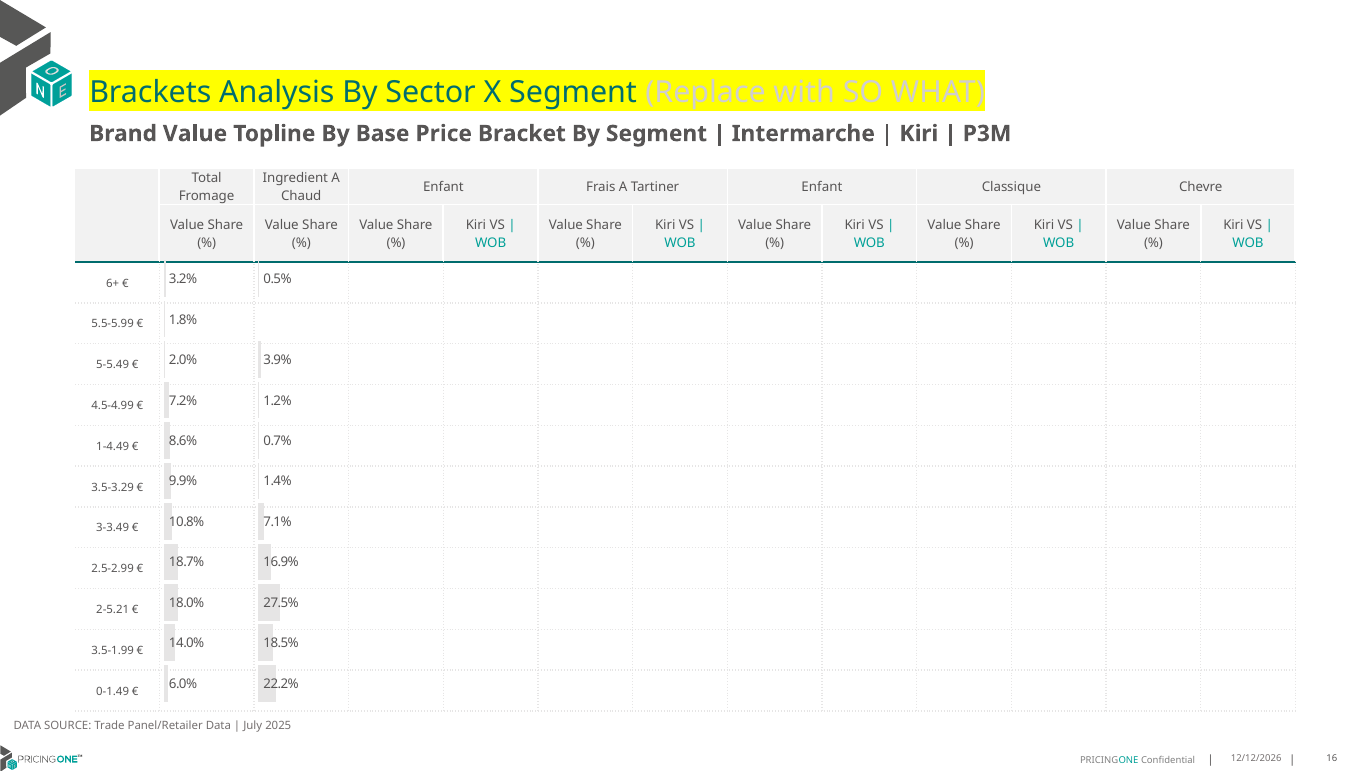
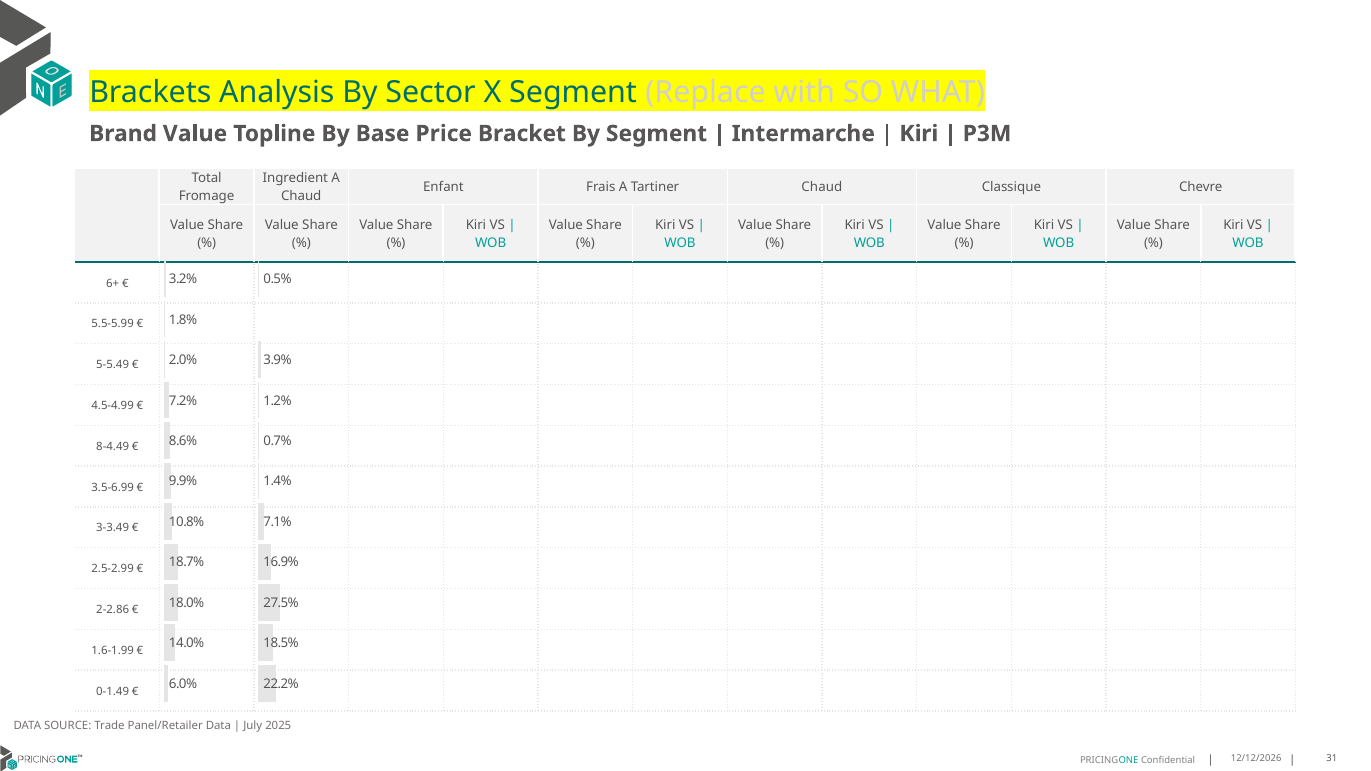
Tartiner Enfant: Enfant -> Chaud
1-4.49: 1-4.49 -> 8-4.49
3.5-3.29: 3.5-3.29 -> 3.5-6.99
2-5.21: 2-5.21 -> 2-2.86
3.5-1.99: 3.5-1.99 -> 1.6-1.99
16: 16 -> 31
